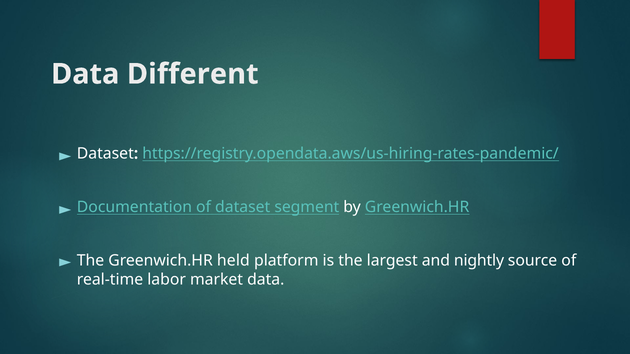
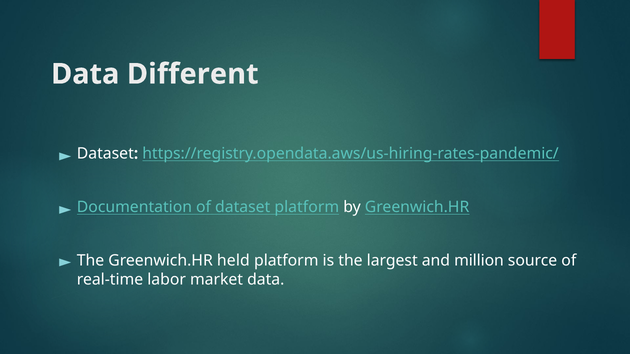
dataset segment: segment -> platform
nightly: nightly -> million
